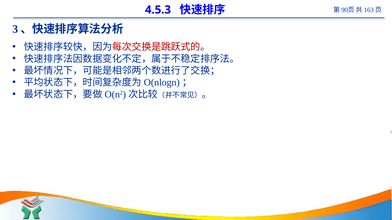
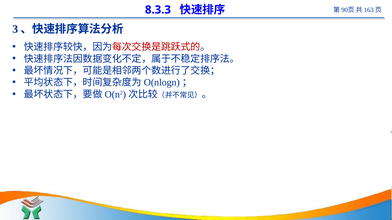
4.5.3: 4.5.3 -> 8.3.3
